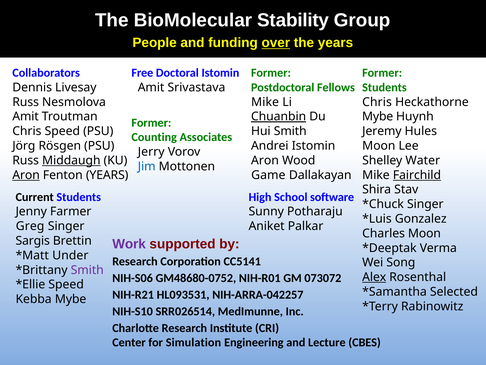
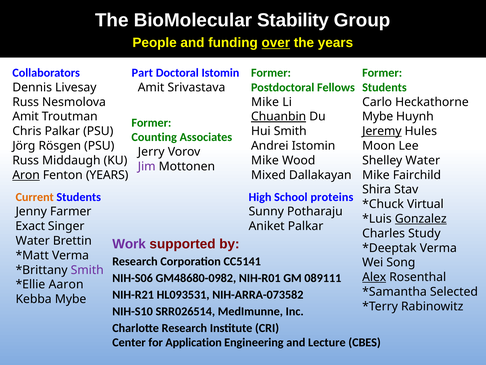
Free: Free -> Part
Chris at (377, 102): Chris -> Carlo
Chris Speed: Speed -> Palkar
Jeremy underline: none -> present
Middaugh underline: present -> none
Aron at (265, 160): Aron -> Mike
Jim colour: blue -> purple
Game: Game -> Mixed
Fairchild underline: present -> none
Current colour: black -> orange
software: software -> proteins
Singer at (425, 204): Singer -> Virtual
Gonzalez underline: none -> present
Greg: Greg -> Exact
Charles Moon: Moon -> Study
Sargis at (33, 240): Sargis -> Water
Under at (70, 255): Under -> Verma
GM48680-0752: GM48680-0752 -> GM48680-0982
073072: 073072 -> 089111
Speed at (66, 284): Speed -> Aaron
NIH-ARRA-042257: NIH-ARRA-042257 -> NIH-ARRA-073582
Simulation: Simulation -> Application
